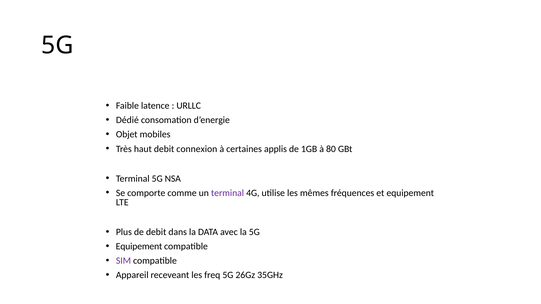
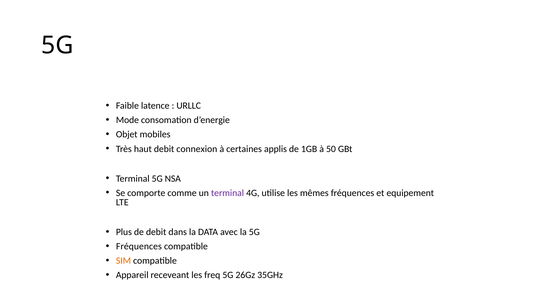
Dédié: Dédié -> Mode
80: 80 -> 50
Equipement at (139, 247): Equipement -> Fréquences
SIM colour: purple -> orange
